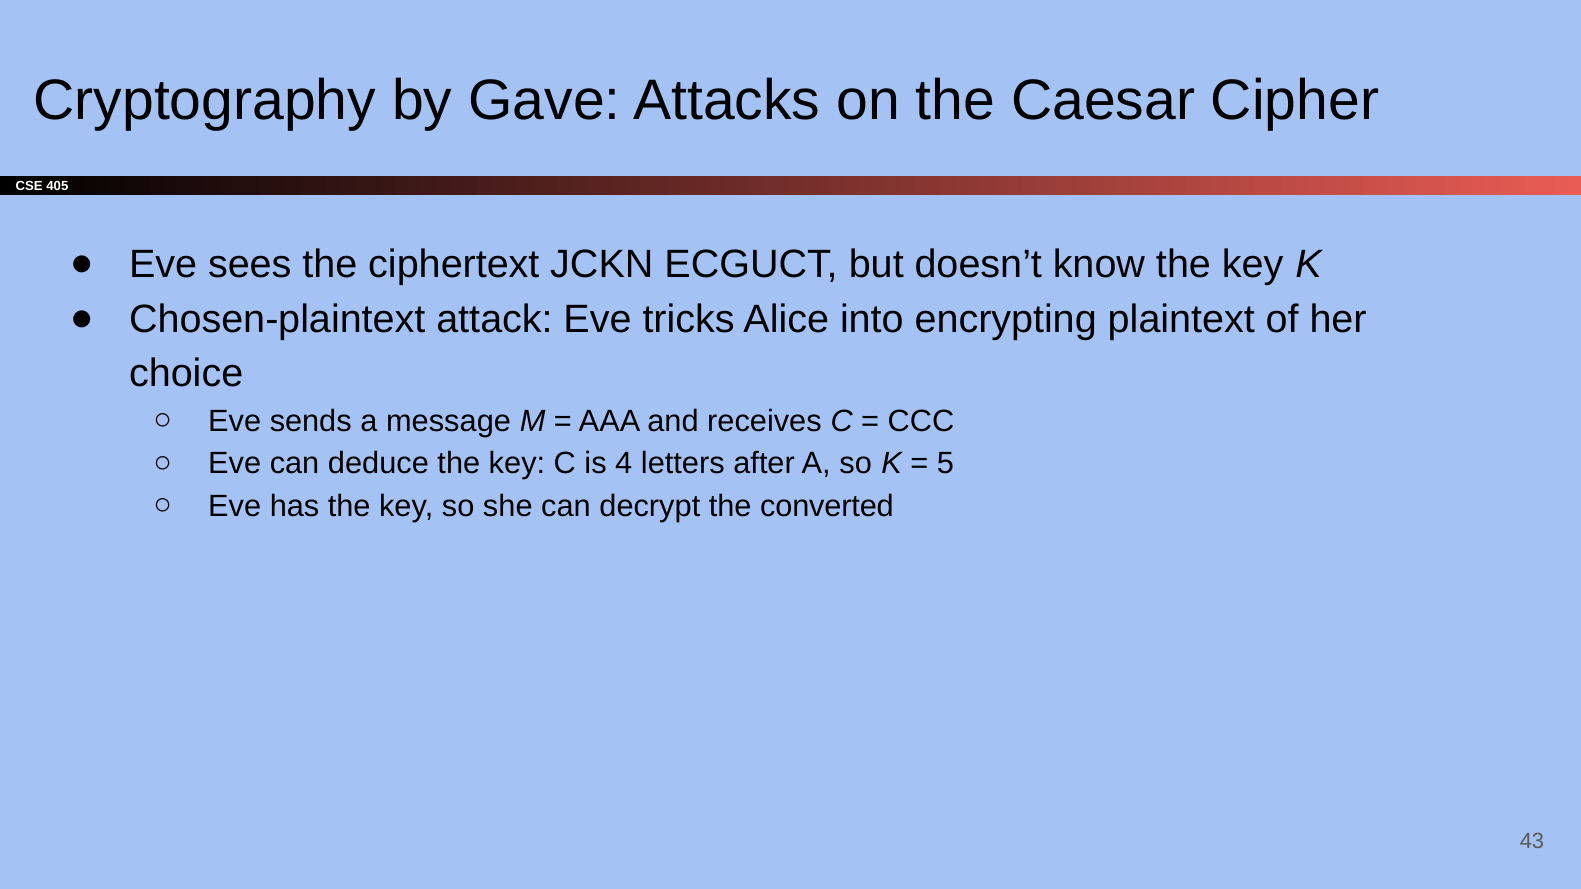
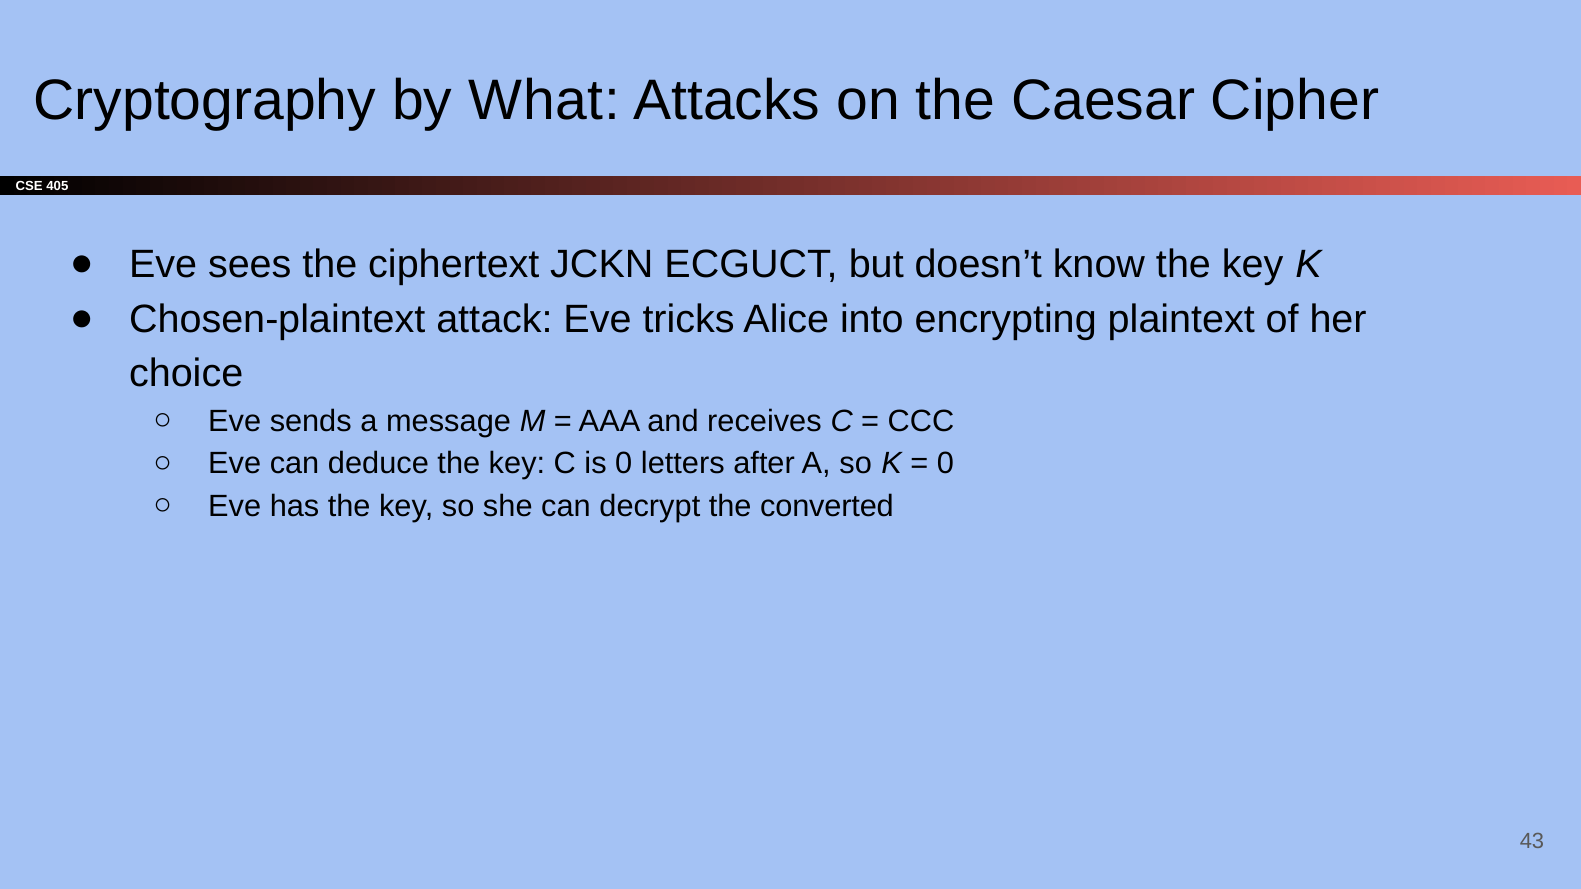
Gave: Gave -> What
is 4: 4 -> 0
5 at (946, 464): 5 -> 0
